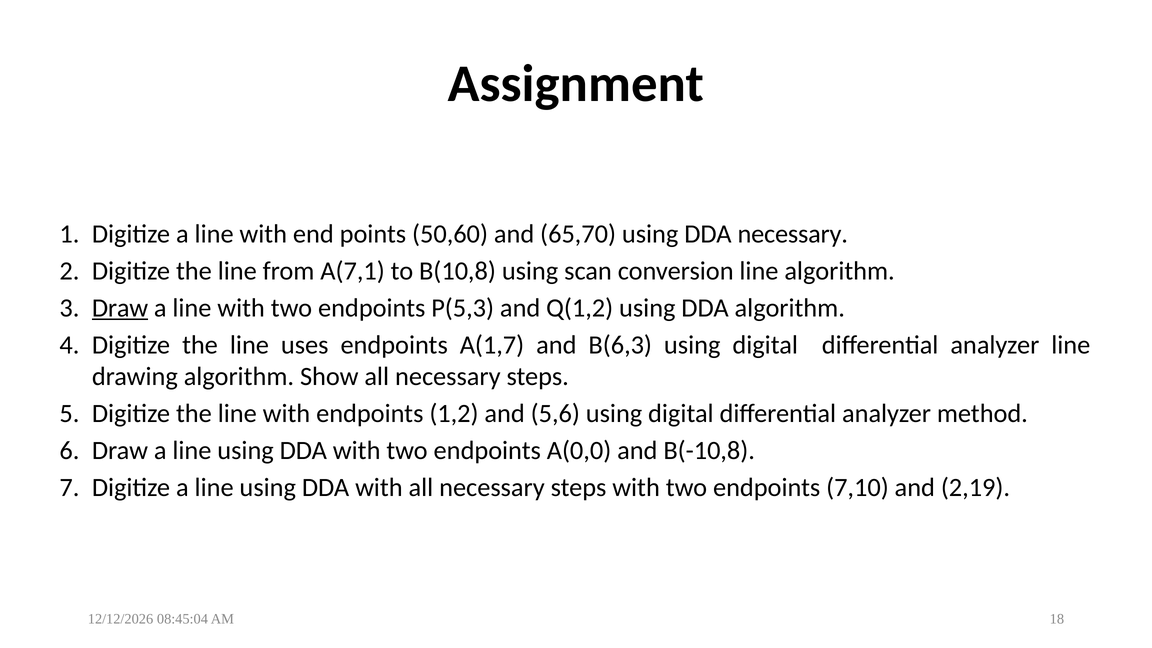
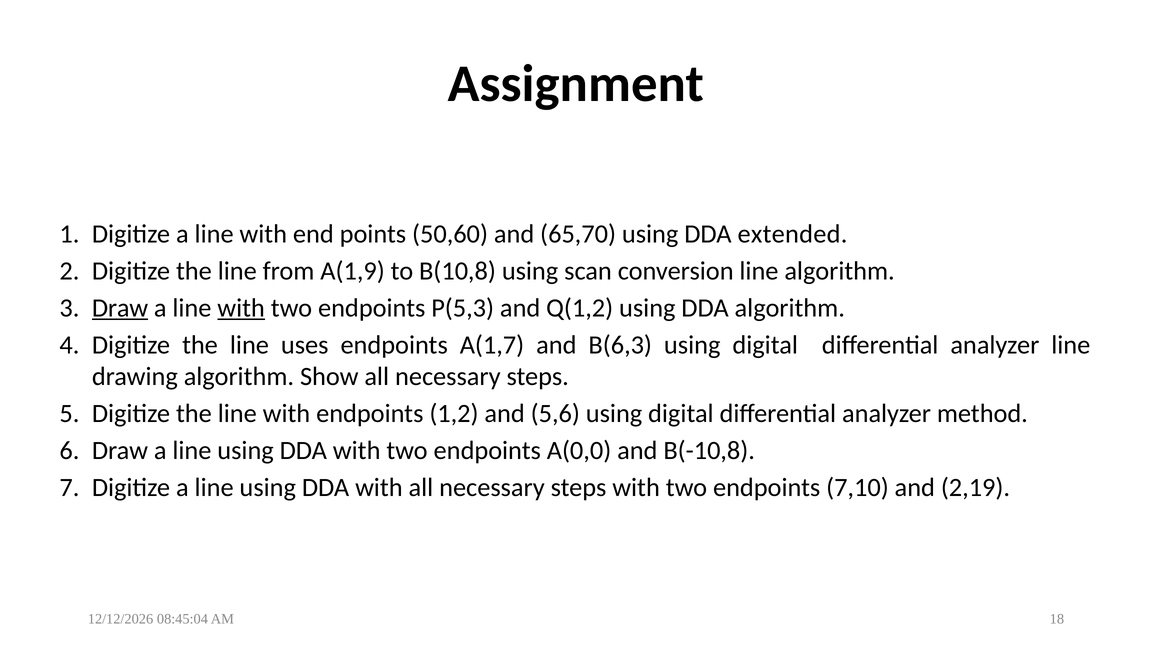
DDA necessary: necessary -> extended
A(7,1: A(7,1 -> A(1,9
with at (241, 308) underline: none -> present
